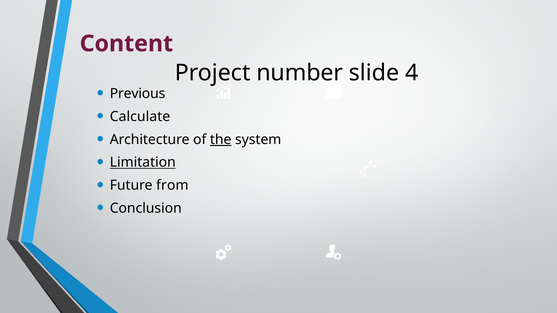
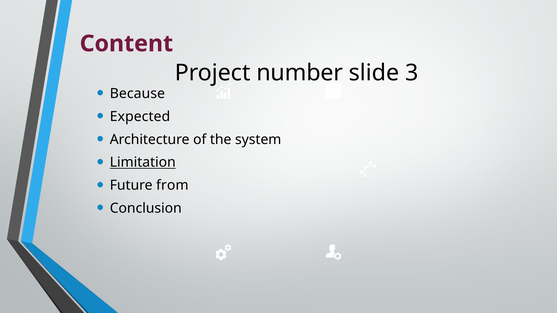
4: 4 -> 3
Previous: Previous -> Because
Calculate: Calculate -> Expected
the underline: present -> none
